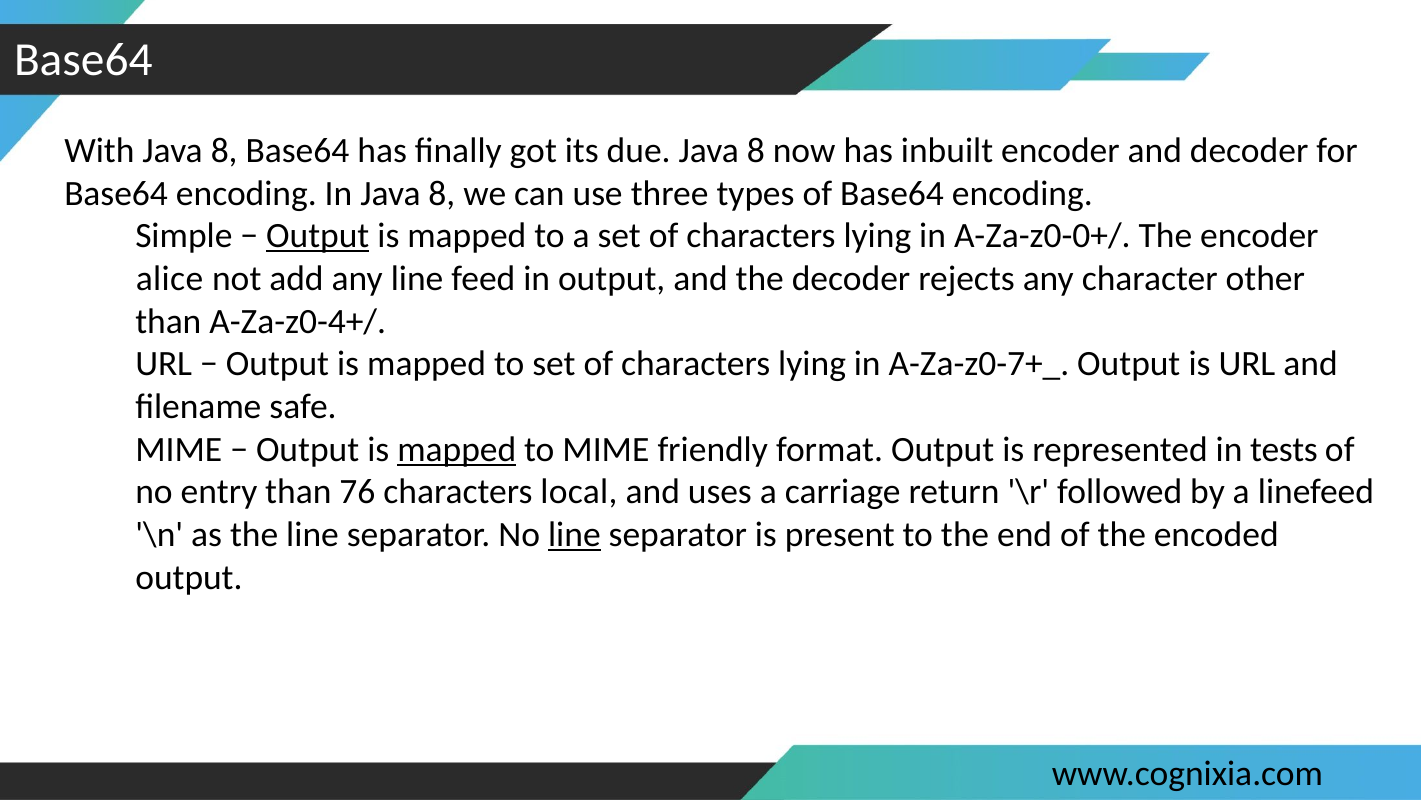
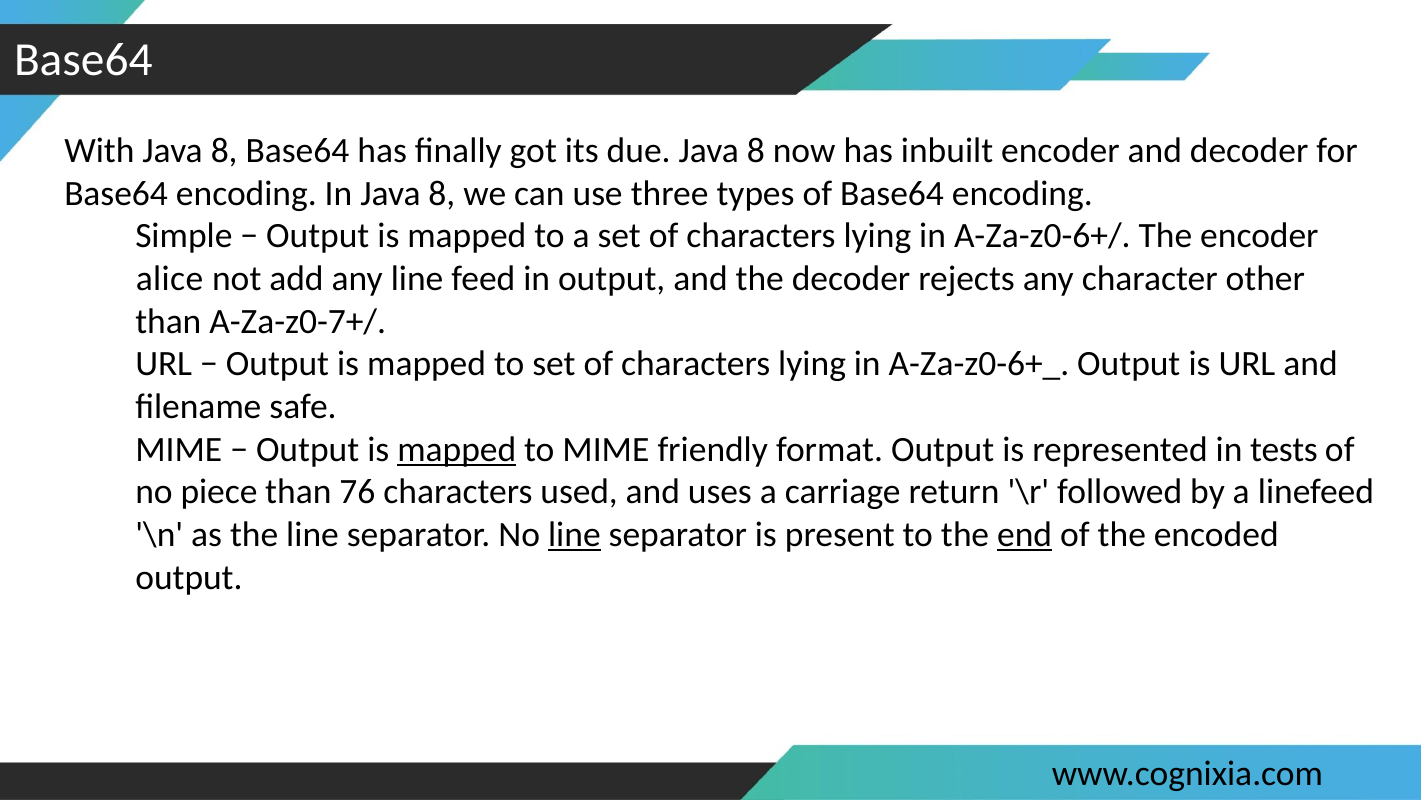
Output at (318, 236) underline: present -> none
A-Za-z0-0+/: A-Za-z0-0+/ -> A-Za-z0-6+/
A-Za-z0-4+/: A-Za-z0-4+/ -> A-Za-z0-7+/
A-Za-z0-7+_: A-Za-z0-7+_ -> A-Za-z0-6+_
entry: entry -> piece
local: local -> used
end underline: none -> present
